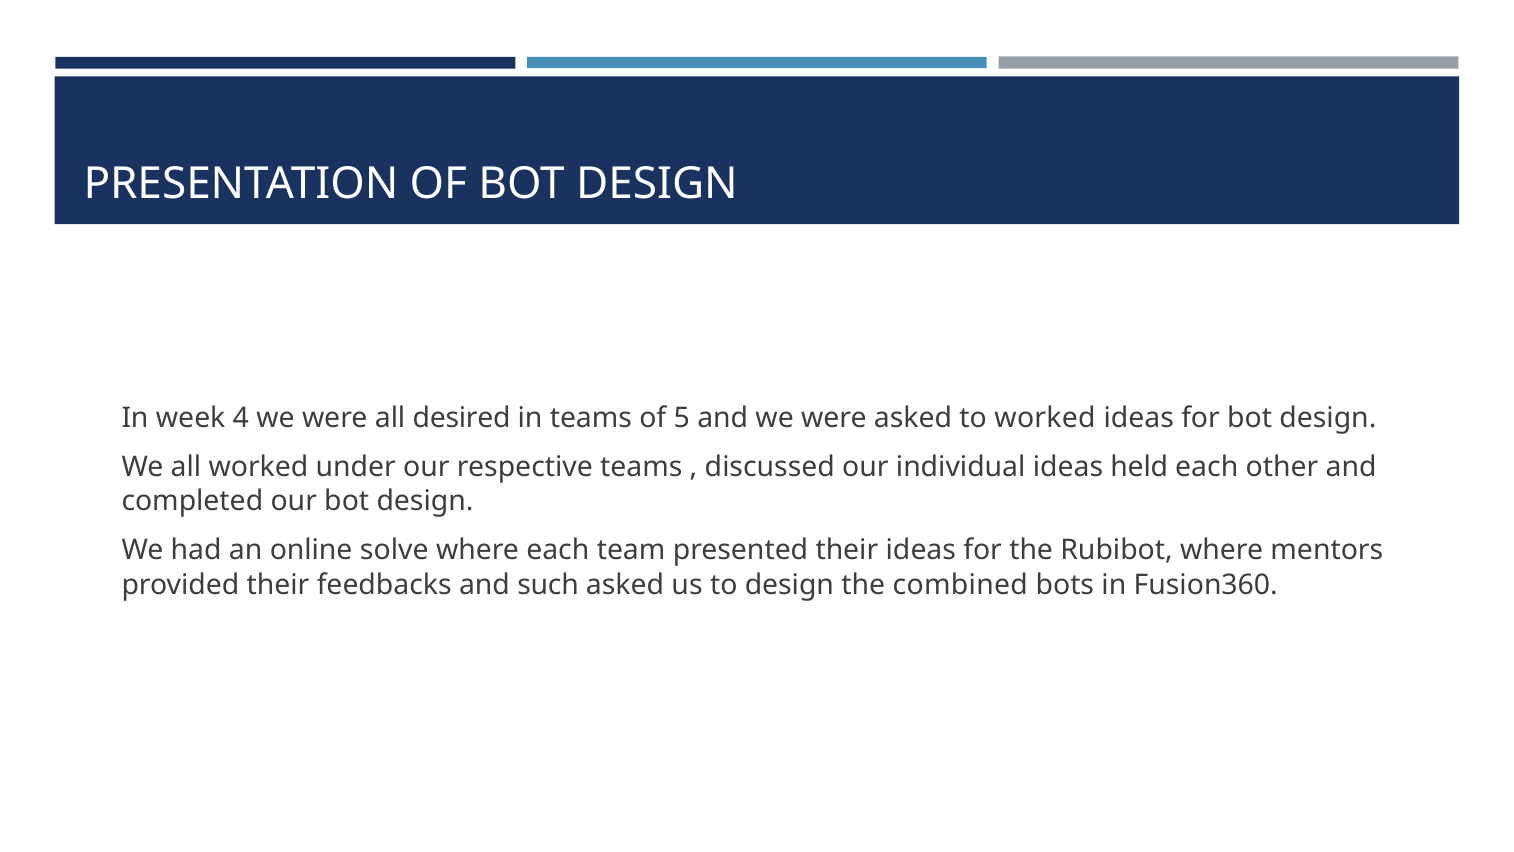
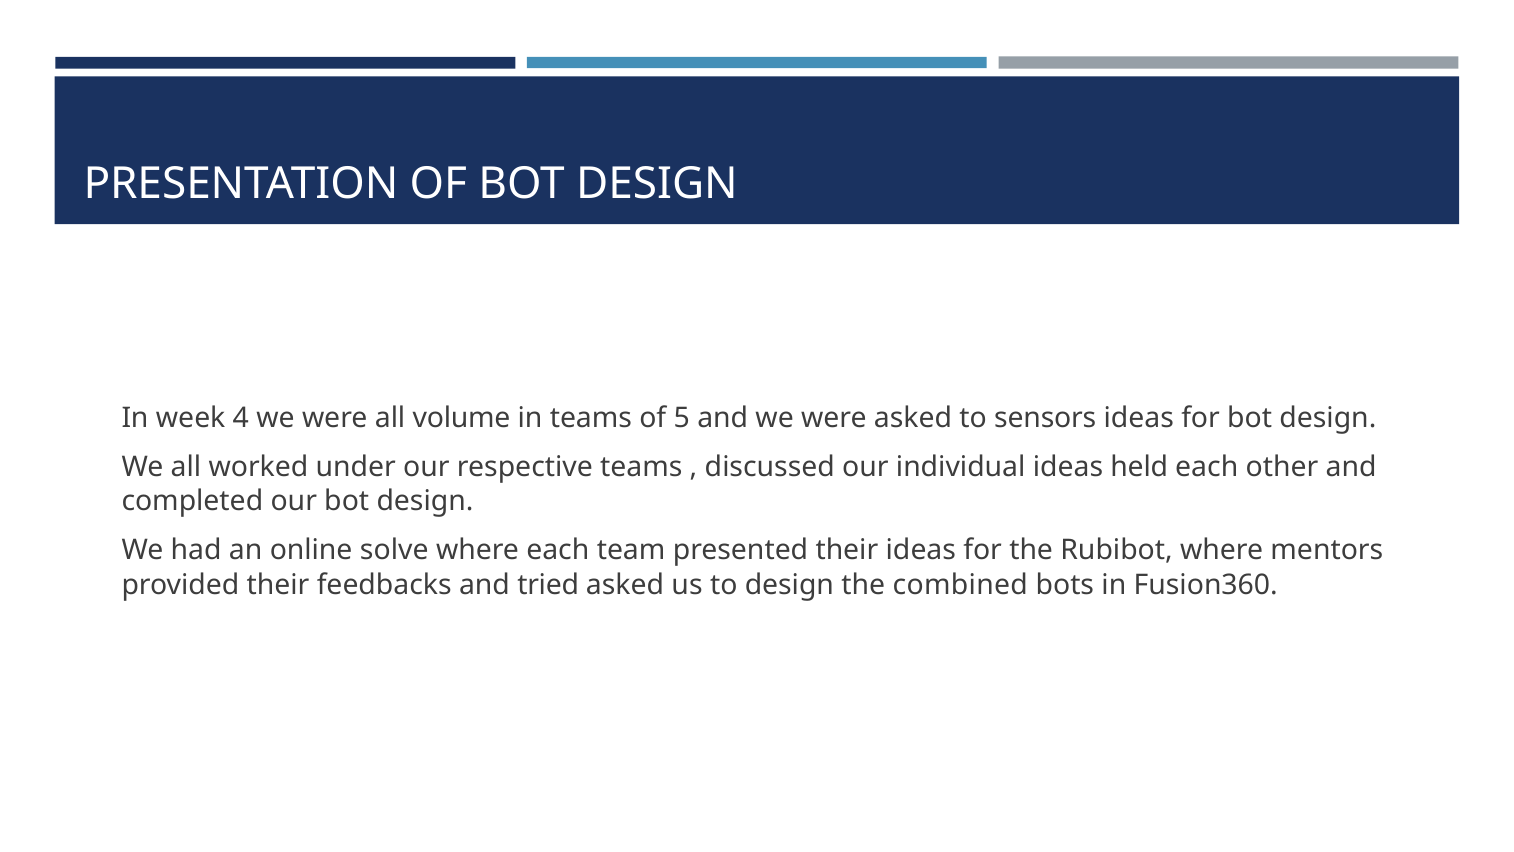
desired: desired -> volume
to worked: worked -> sensors
such: such -> tried
